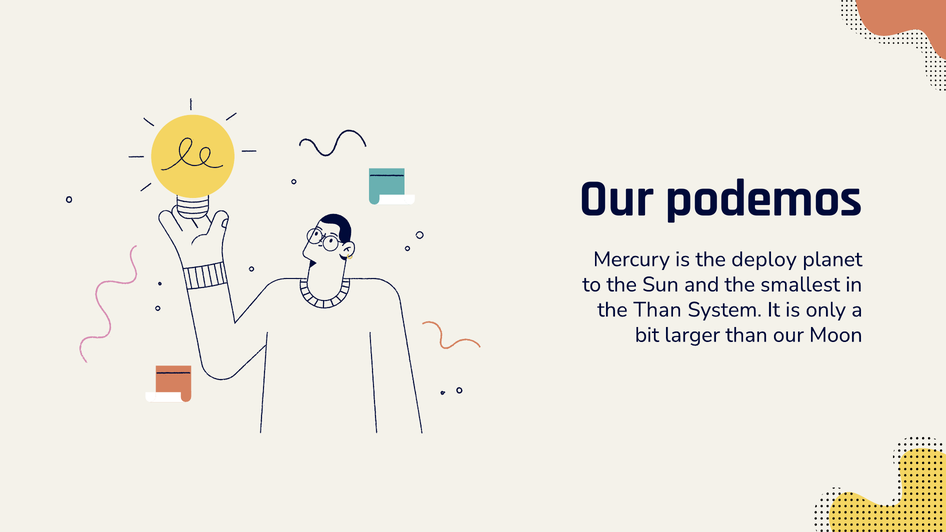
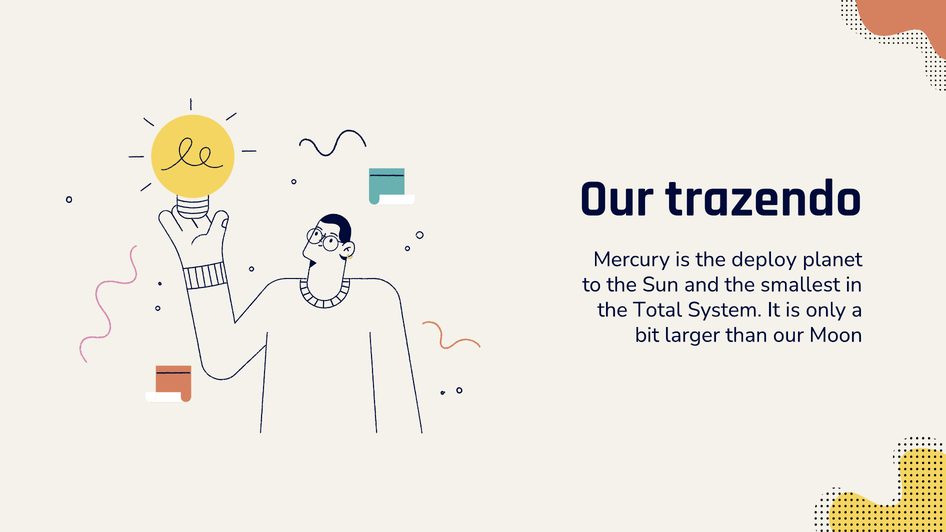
podemos: podemos -> trazendo
the Than: Than -> Total
